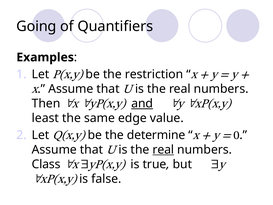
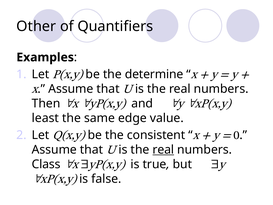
Going: Going -> Other
restriction: restriction -> determine
and underline: present -> none
determine: determine -> consistent
